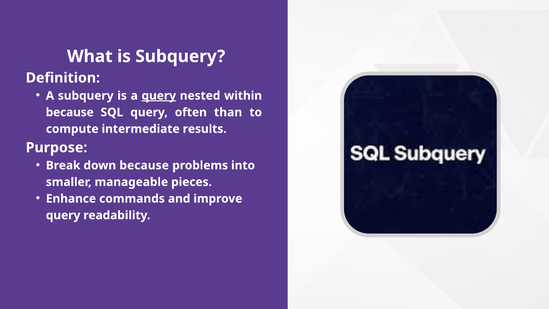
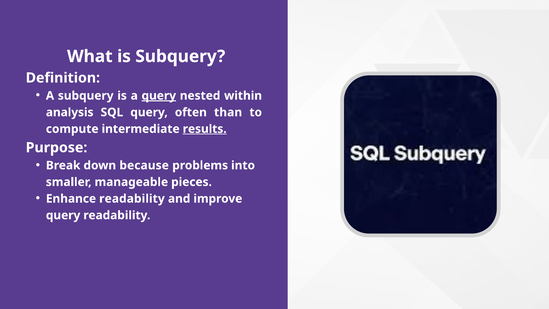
because at (70, 112): because -> analysis
results underline: none -> present
Enhance commands: commands -> readability
